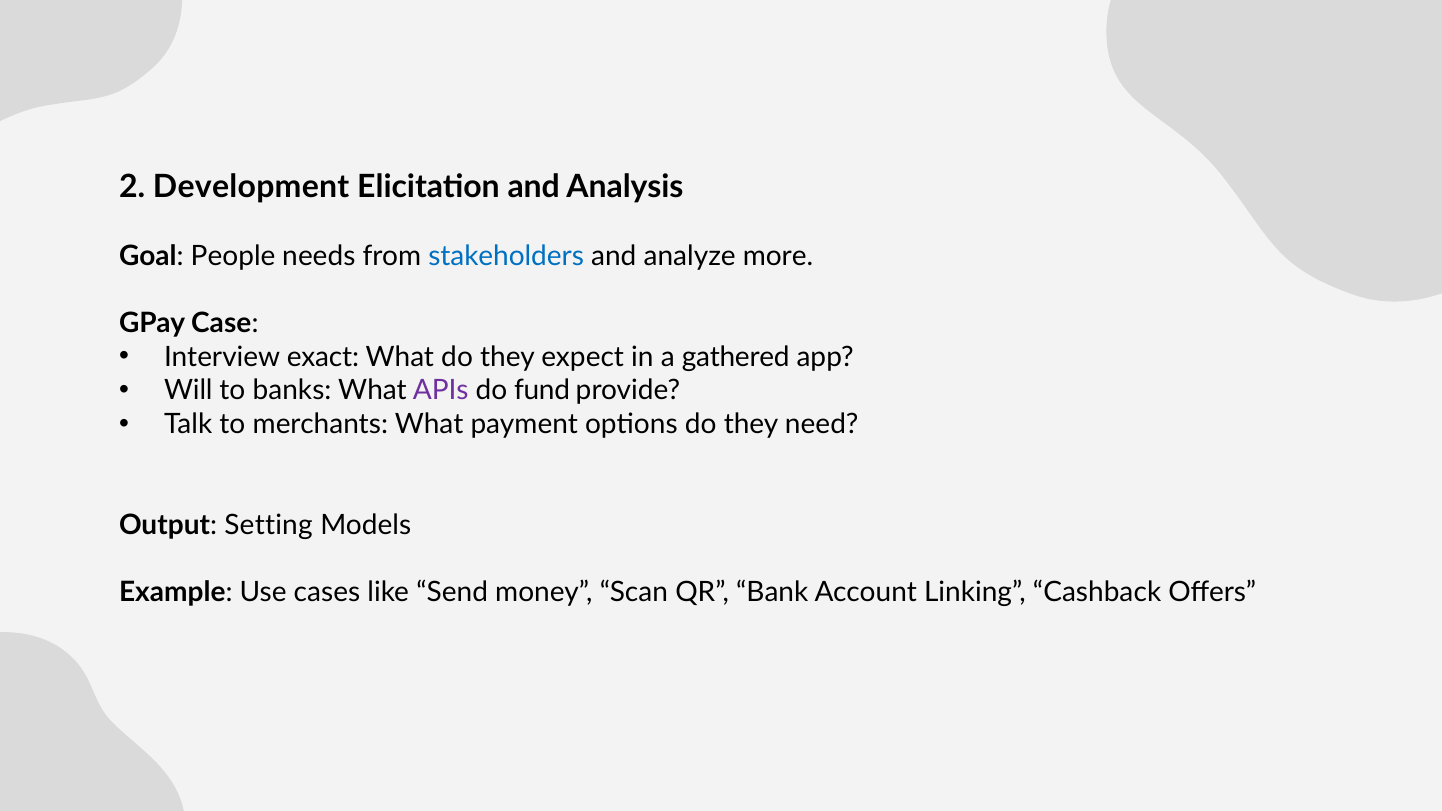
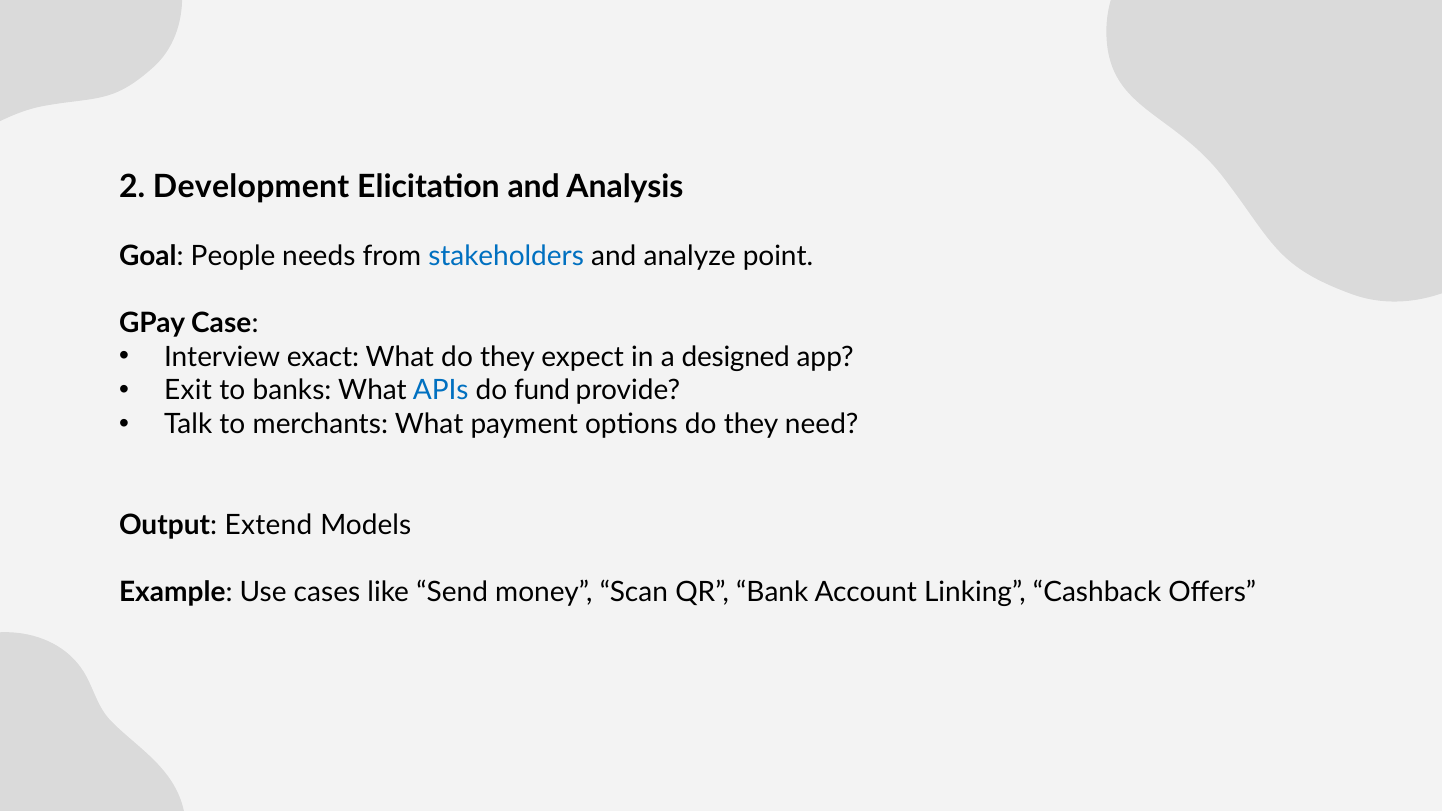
more: more -> point
gathered: gathered -> designed
Will: Will -> Exit
APIs colour: purple -> blue
Setting: Setting -> Extend
